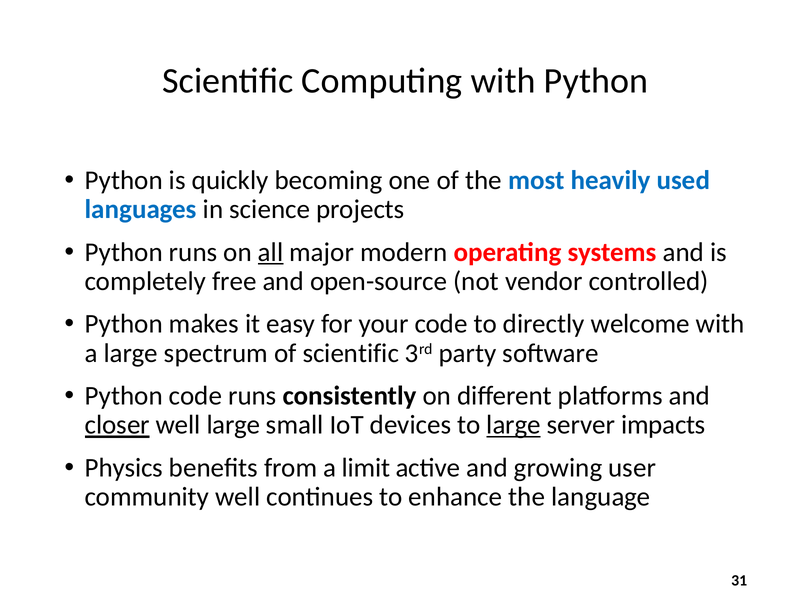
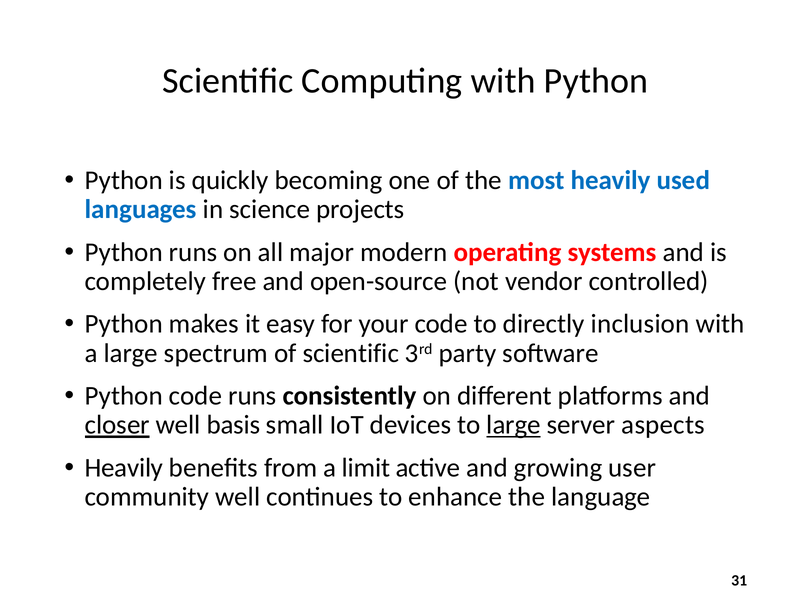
all underline: present -> none
welcome: welcome -> inclusion
well large: large -> basis
impacts: impacts -> aspects
Physics at (124, 468): Physics -> Heavily
